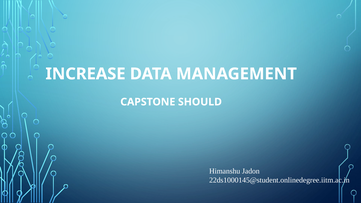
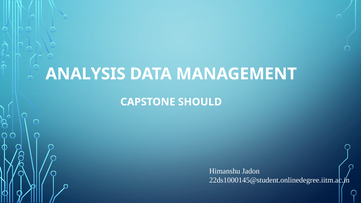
INCREASE: INCREASE -> ANALYSIS
